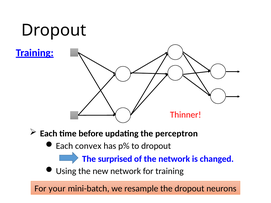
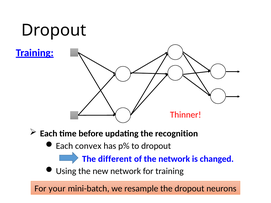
perceptron: perceptron -> recognition
surprised: surprised -> different
